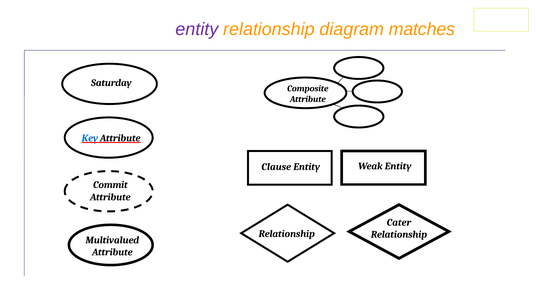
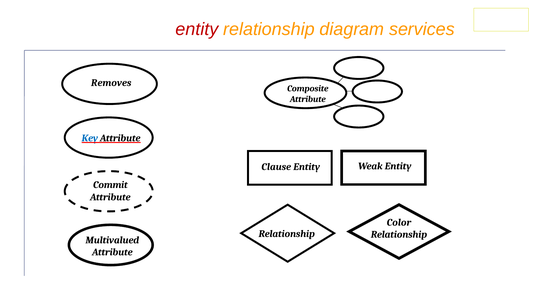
entity at (197, 29) colour: purple -> red
matches: matches -> services
Saturday: Saturday -> Removes
Cater: Cater -> Color
